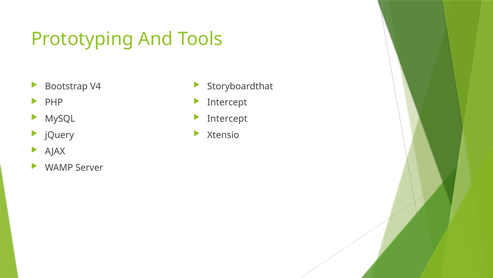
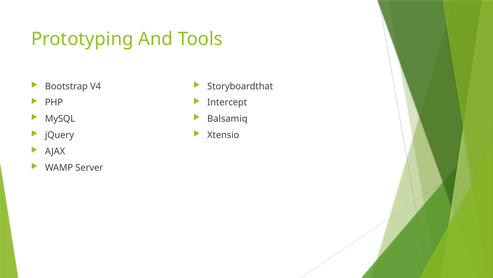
Intercept at (227, 119): Intercept -> Balsamiq
